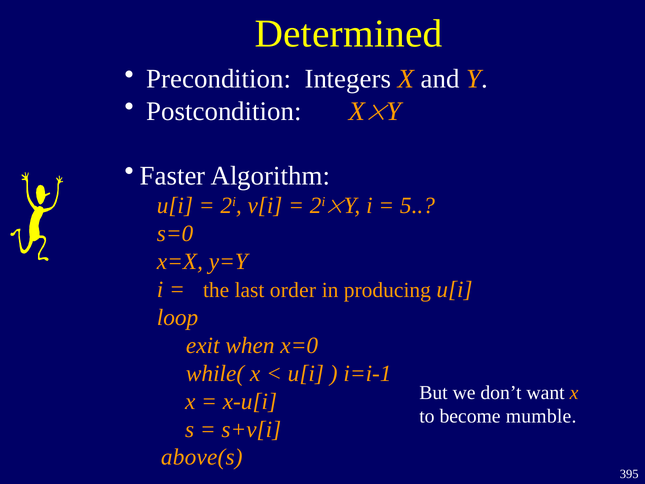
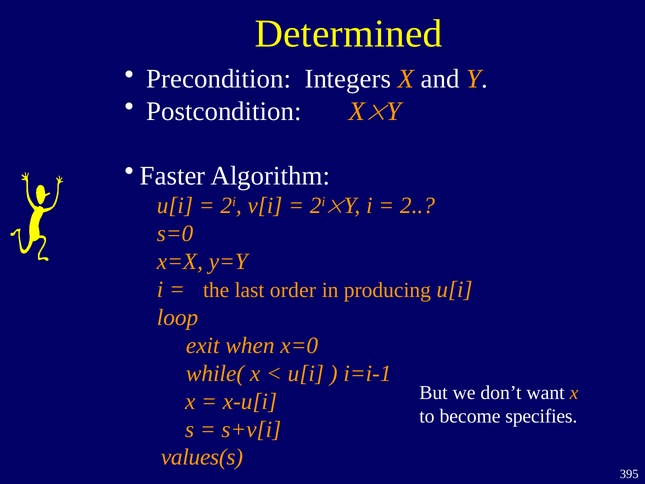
5: 5 -> 2
mumble: mumble -> specifies
above(s: above(s -> values(s
